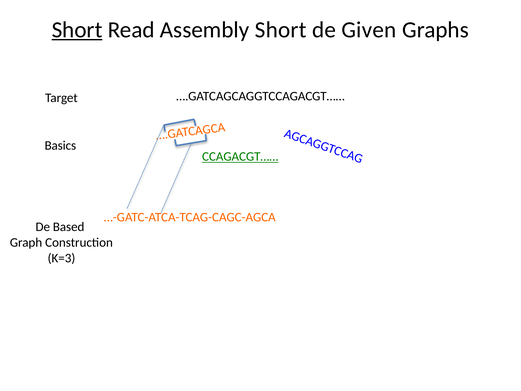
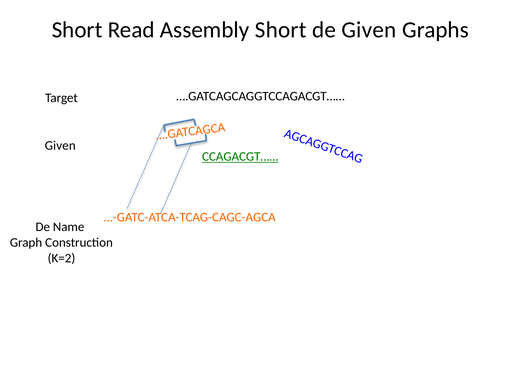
Short at (77, 30) underline: present -> none
Basics at (60, 146): Basics -> Given
Based: Based -> Name
K=3: K=3 -> K=2
